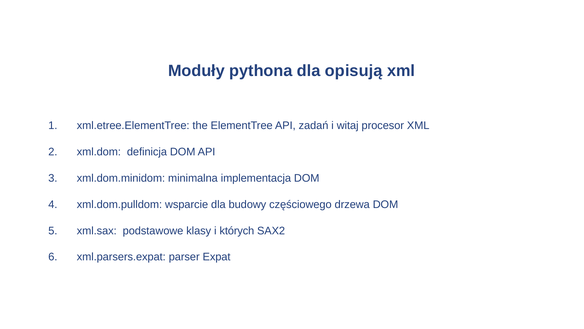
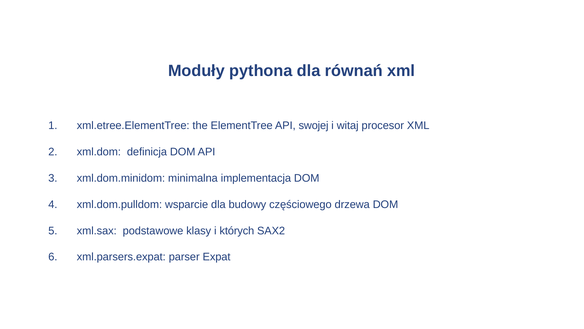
opisują: opisują -> równań
zadań: zadań -> swojej
